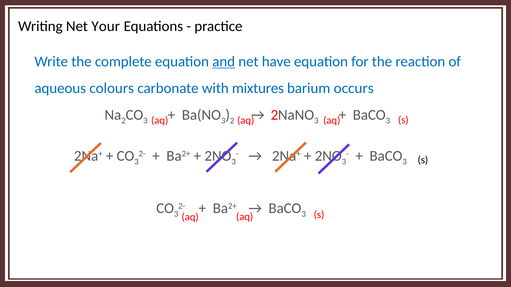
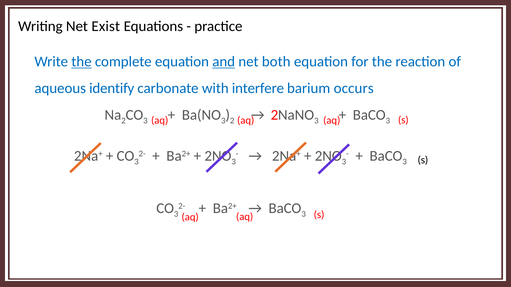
Your: Your -> Exist
the at (81, 62) underline: none -> present
have: have -> both
colours: colours -> identify
mixtures: mixtures -> interfere
